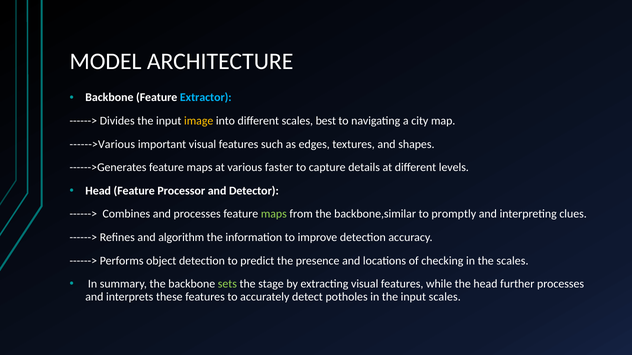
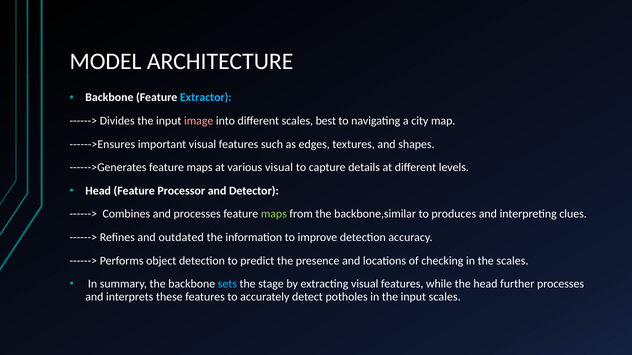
image colour: yellow -> pink
------>Various: ------>Various -> ------>Ensures
various faster: faster -> visual
promptly: promptly -> produces
algorithm: algorithm -> outdated
sets colour: light green -> light blue
